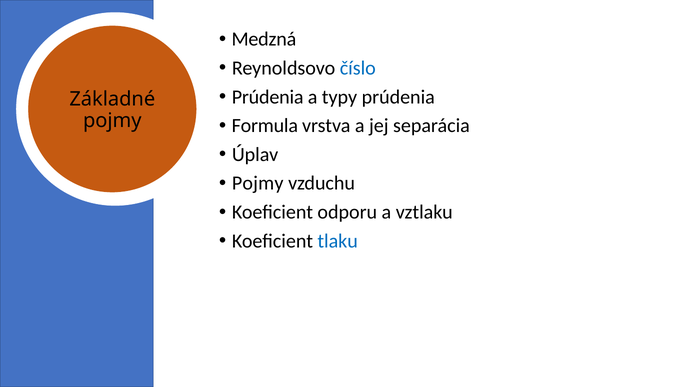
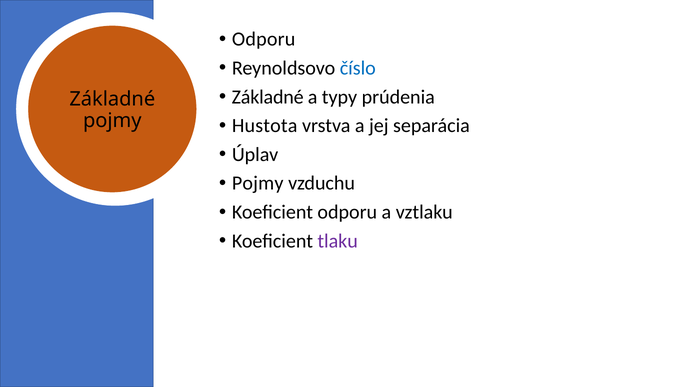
Medzná at (264, 39): Medzná -> Odporu
Prúdenia at (268, 97): Prúdenia -> Základné
Formula: Formula -> Hustota
tlaku colour: blue -> purple
